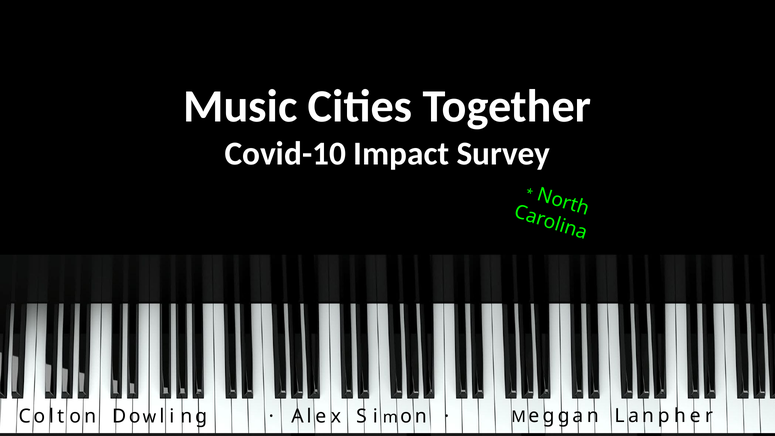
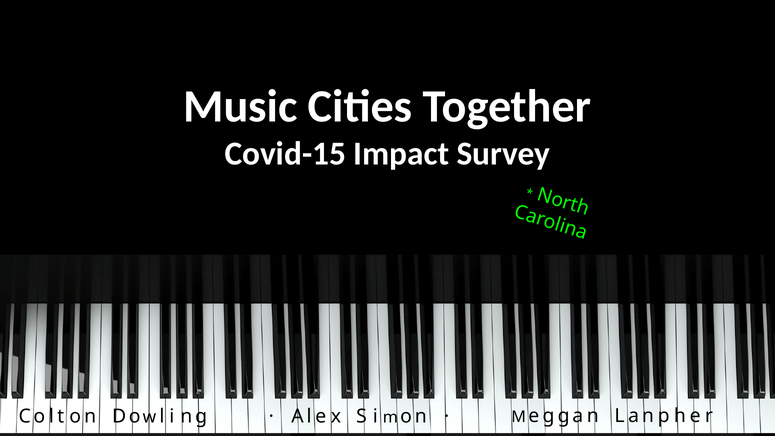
Covid-10: Covid-10 -> Covid-15
